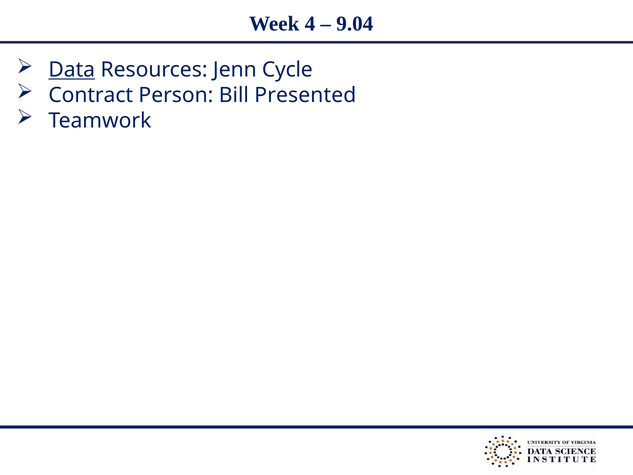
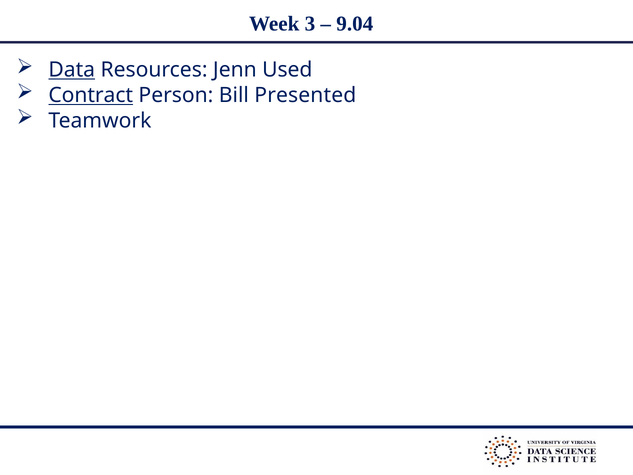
4: 4 -> 3
Cycle: Cycle -> Used
Contract underline: none -> present
